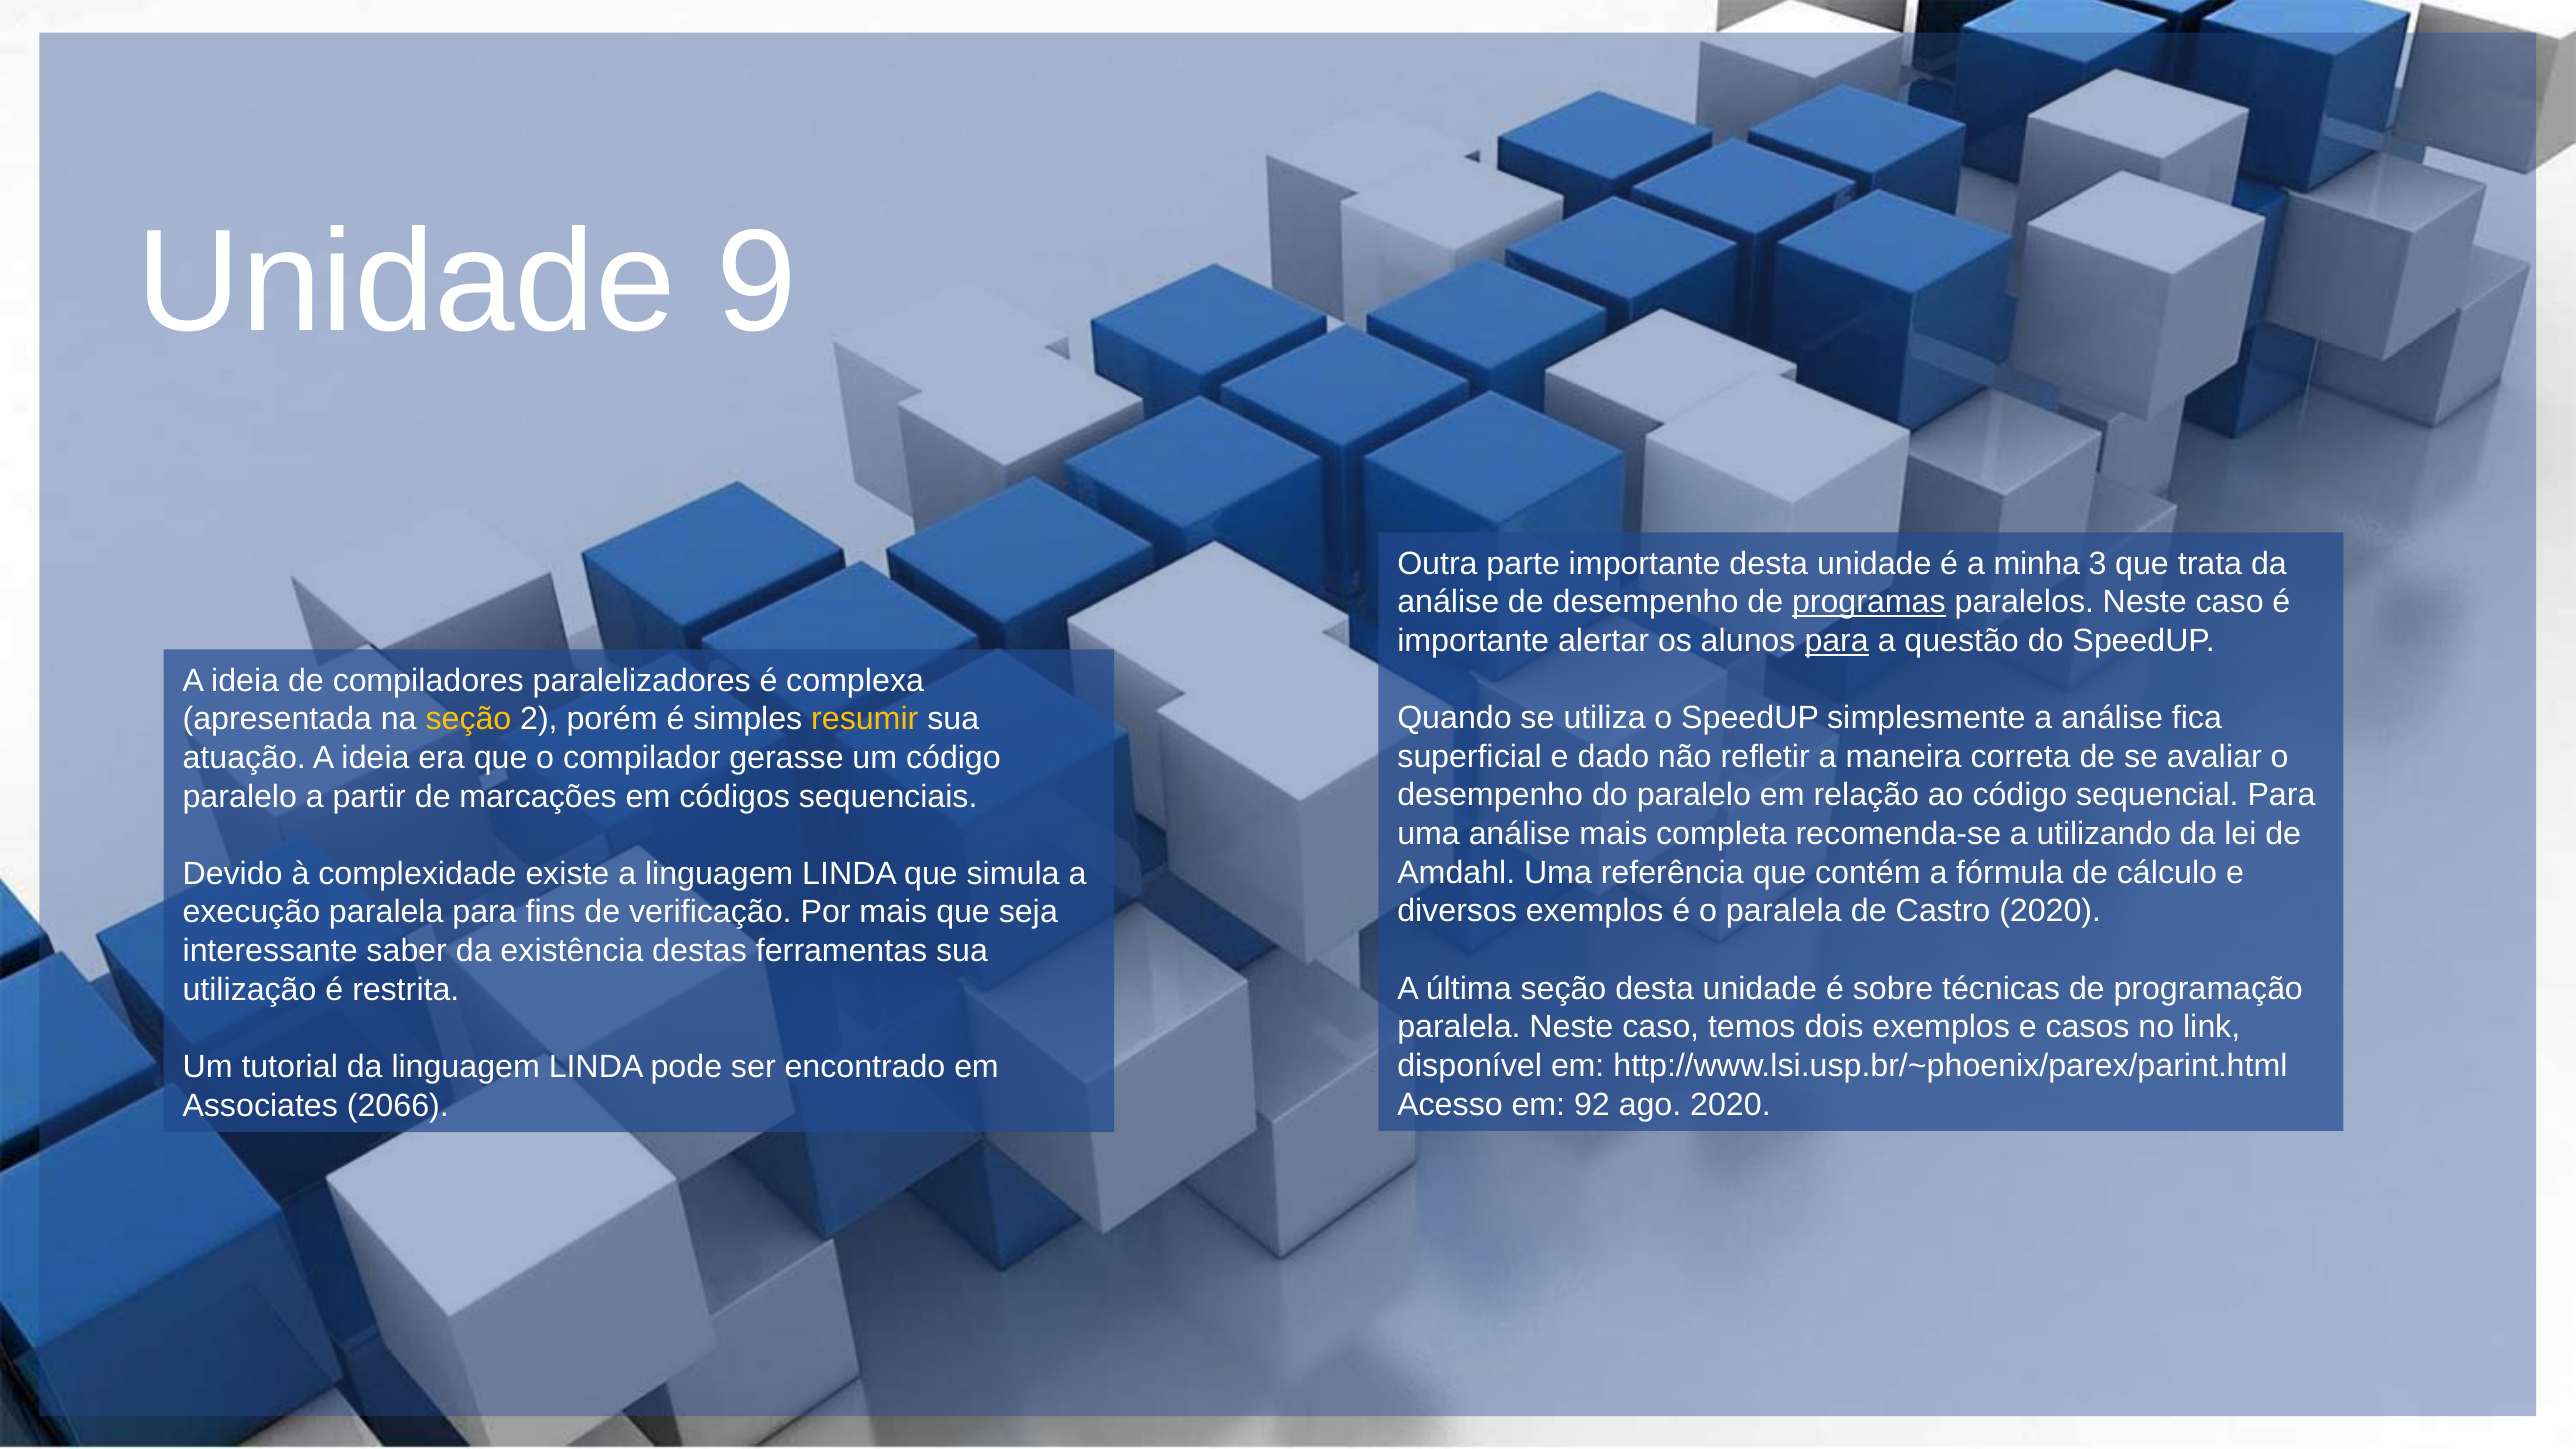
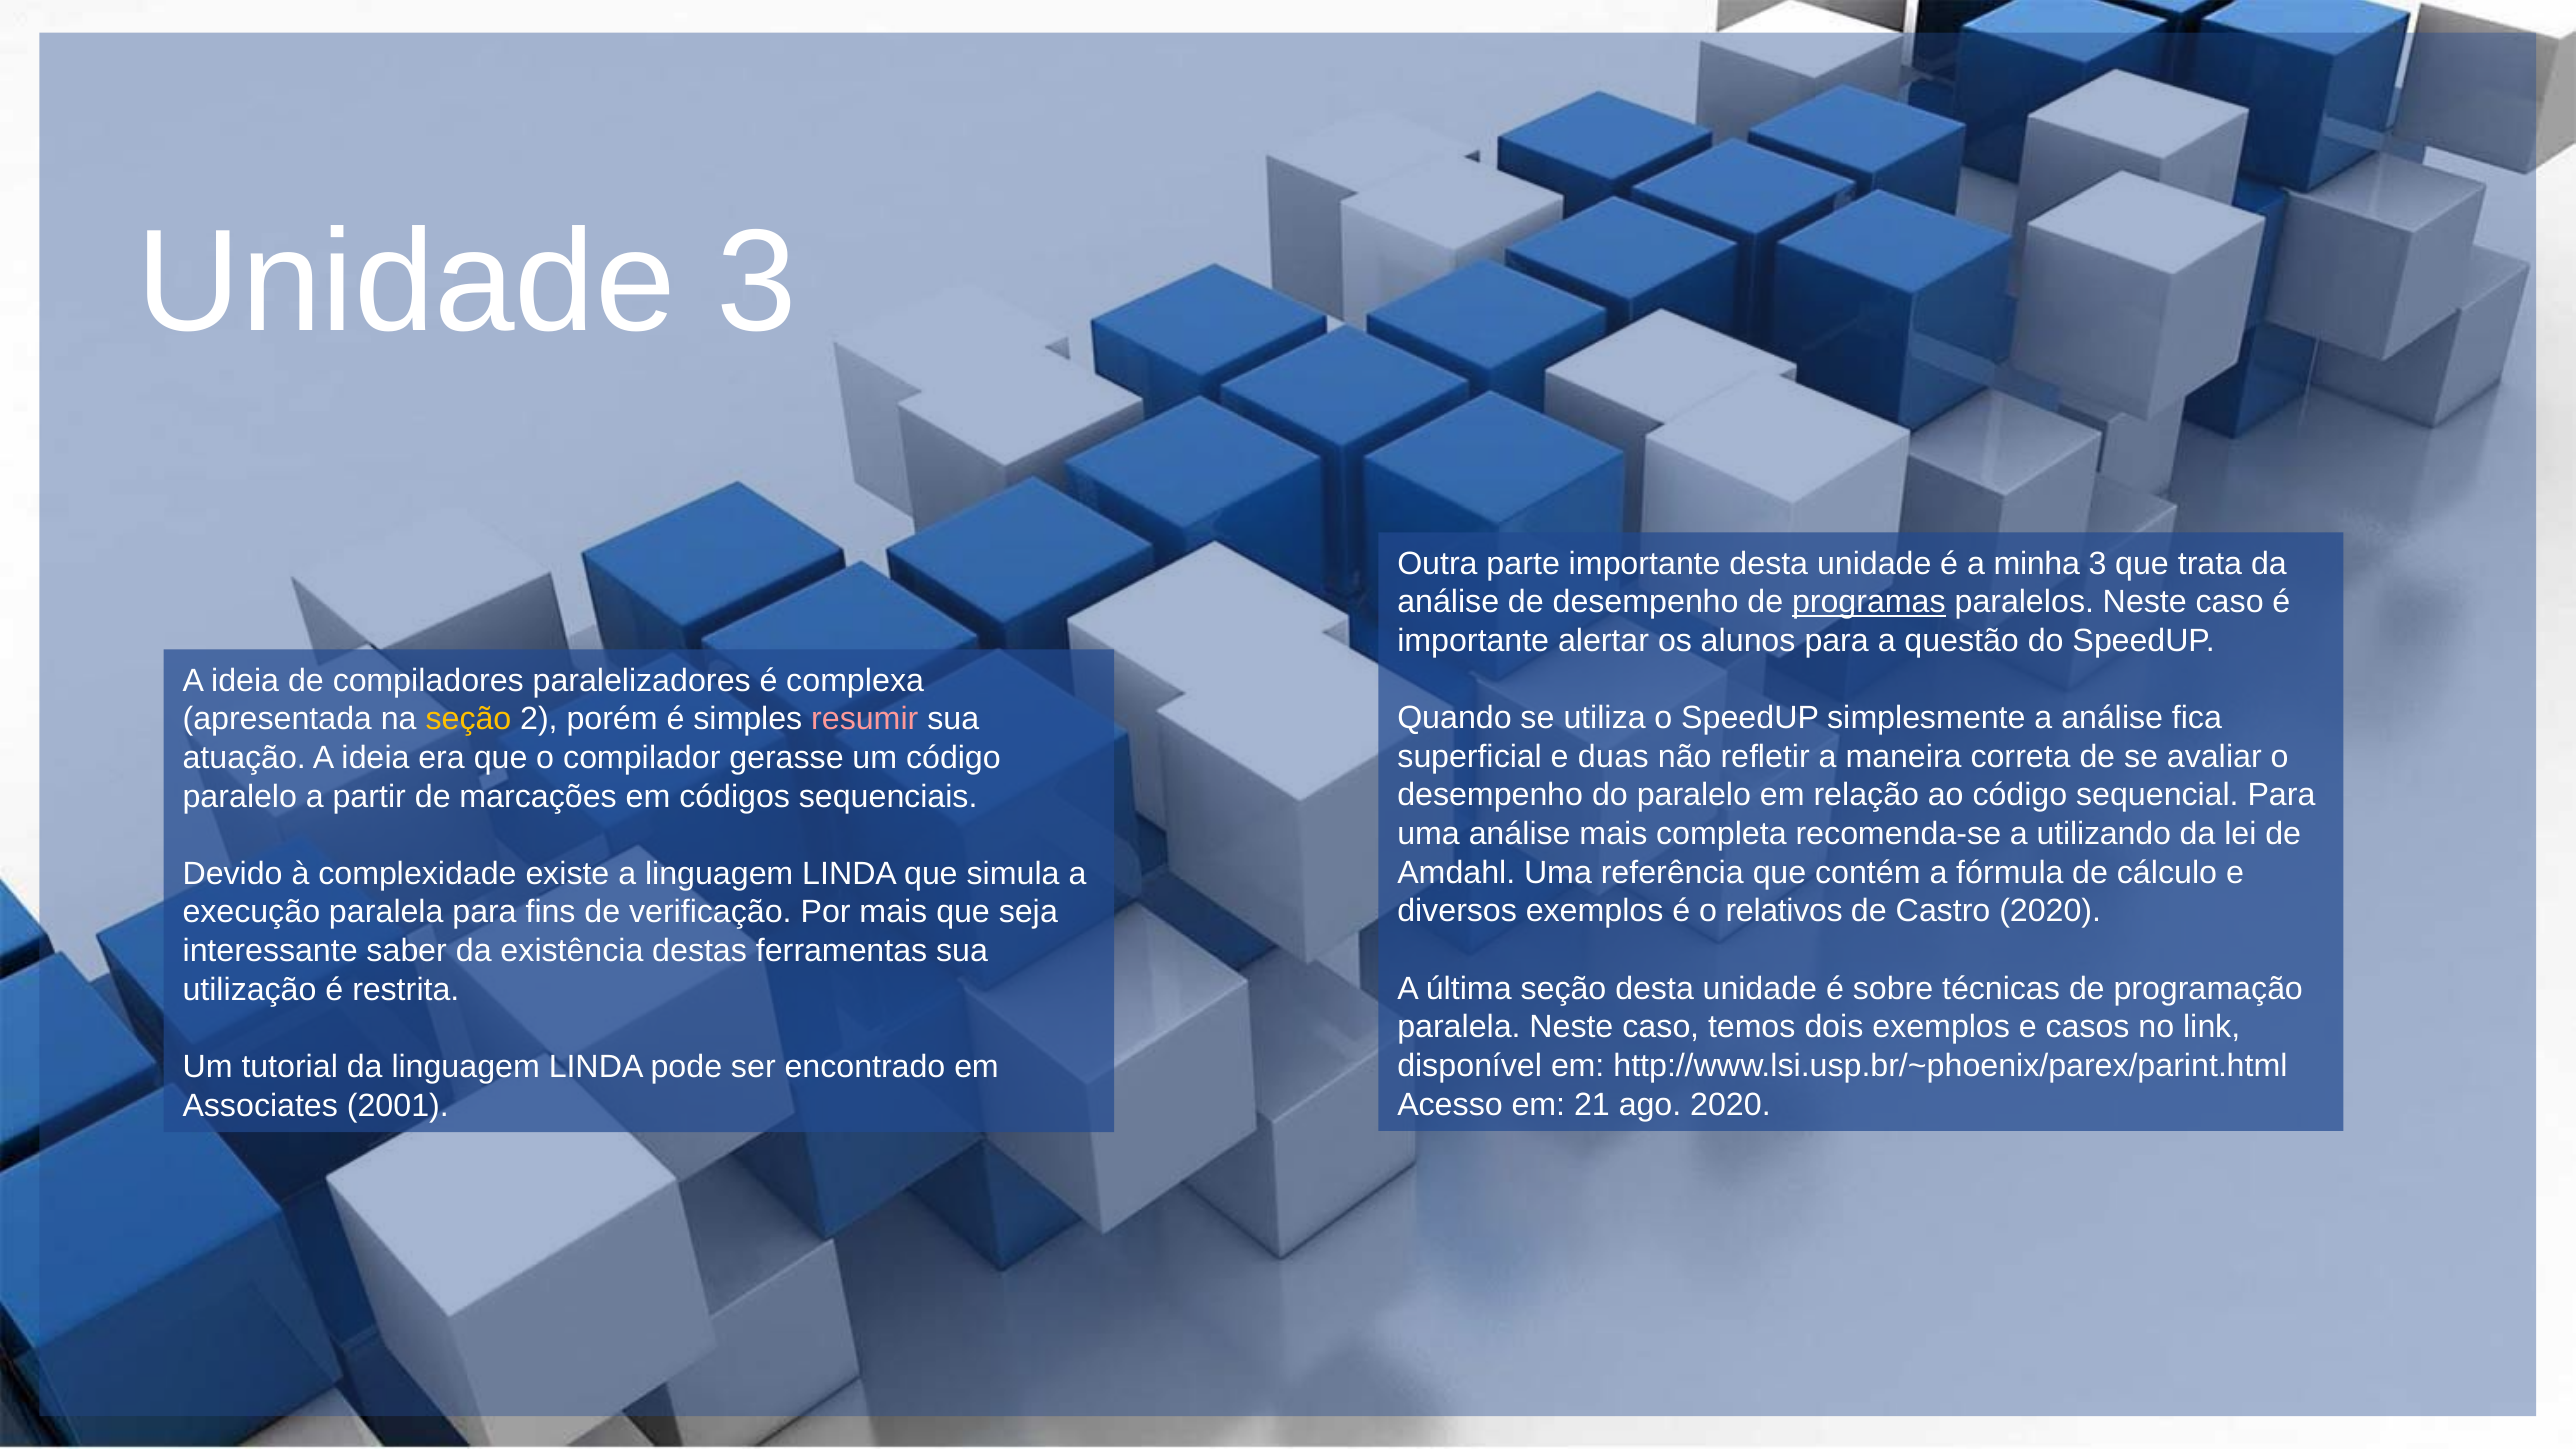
Unidade 9: 9 -> 3
para at (1837, 641) underline: present -> none
resumir colour: yellow -> pink
dado: dado -> duas
o paralela: paralela -> relativos
92: 92 -> 21
2066: 2066 -> 2001
